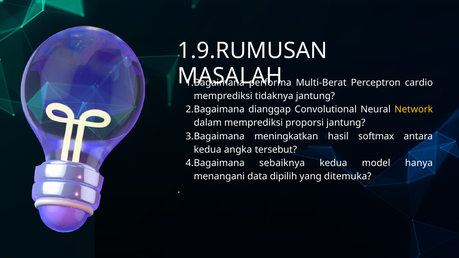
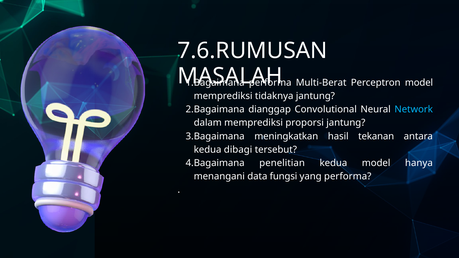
1.9.RUMUSAN: 1.9.RUMUSAN -> 7.6.RUMUSAN
Perceptron cardio: cardio -> model
Network colour: yellow -> light blue
softmax: softmax -> tekanan
angka: angka -> dibagi
sebaiknya: sebaiknya -> penelitian
dipilih: dipilih -> fungsi
yang ditemuka: ditemuka -> performa
